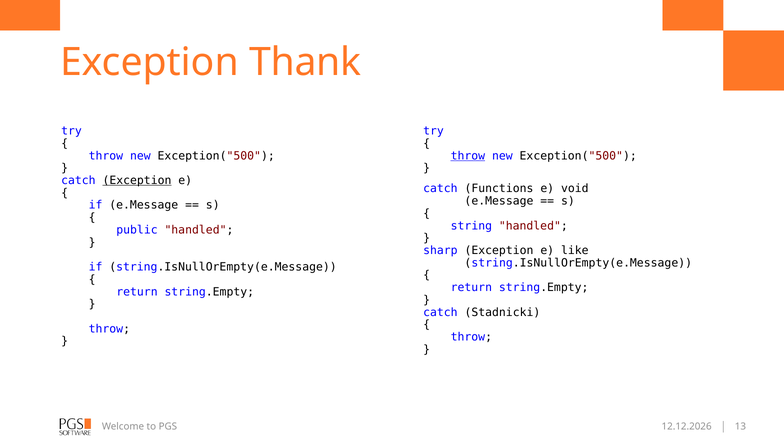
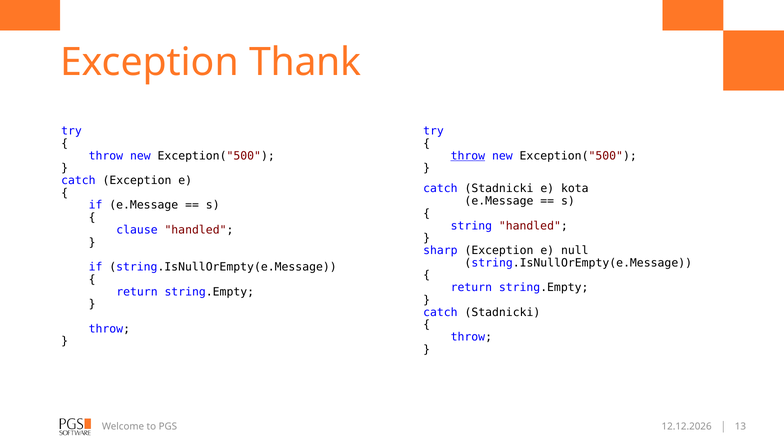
Exception at (137, 180) underline: present -> none
Functions at (499, 189): Functions -> Stadnicki
void: void -> kota
public: public -> clause
like: like -> null
